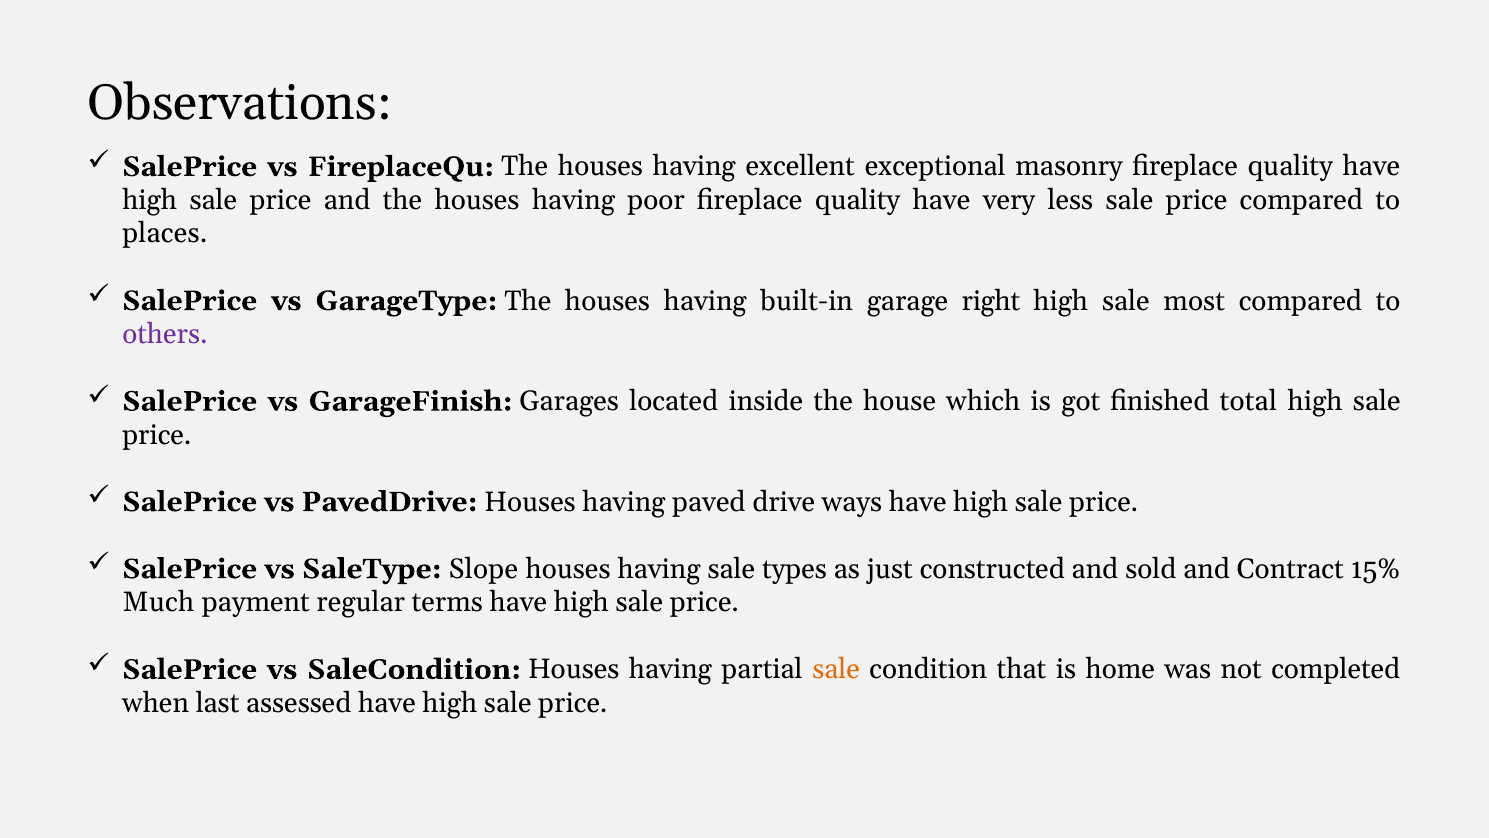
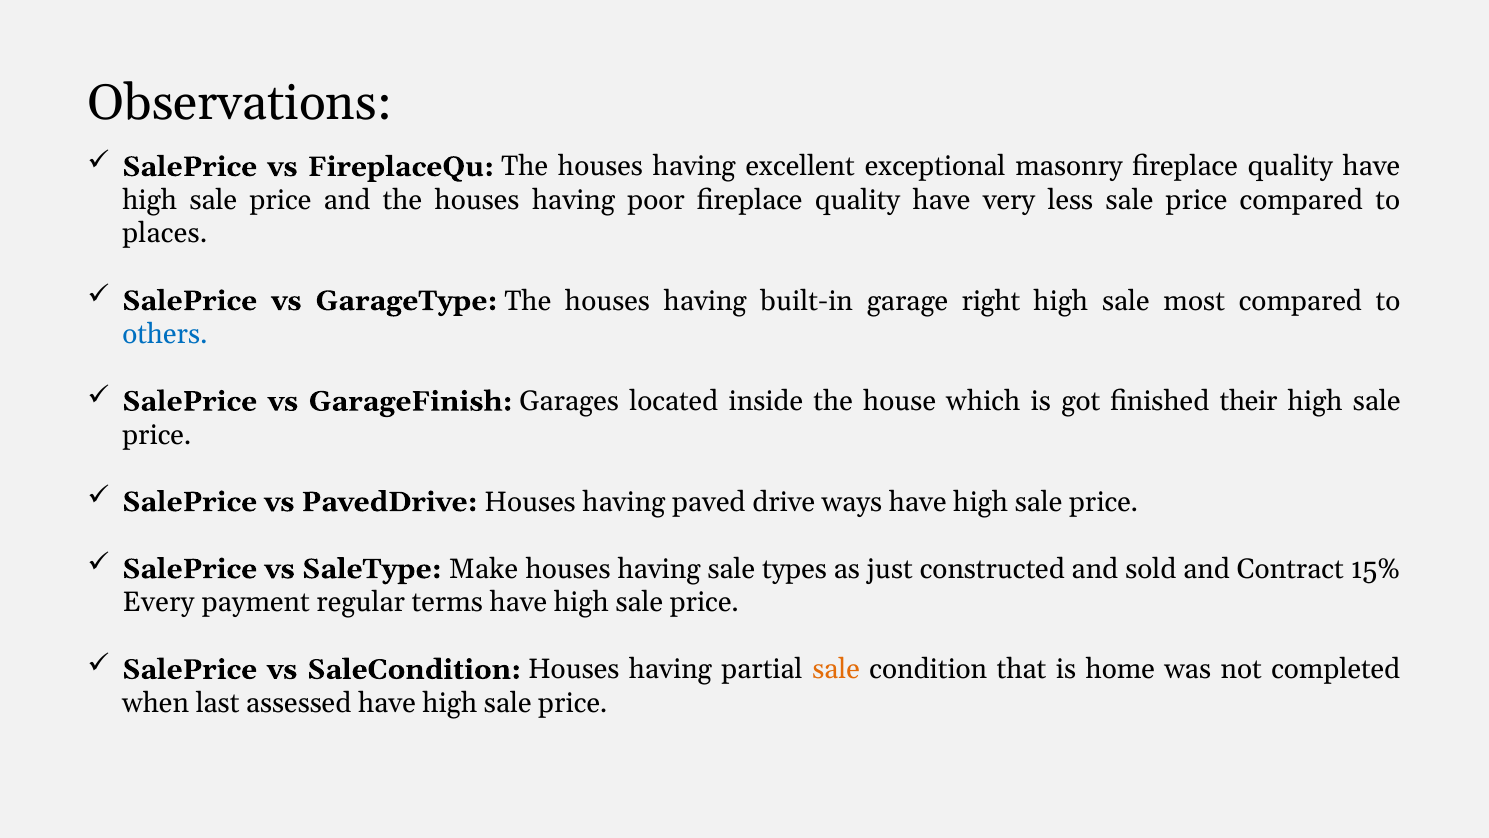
others colour: purple -> blue
total: total -> their
Slope: Slope -> Make
Much: Much -> Every
